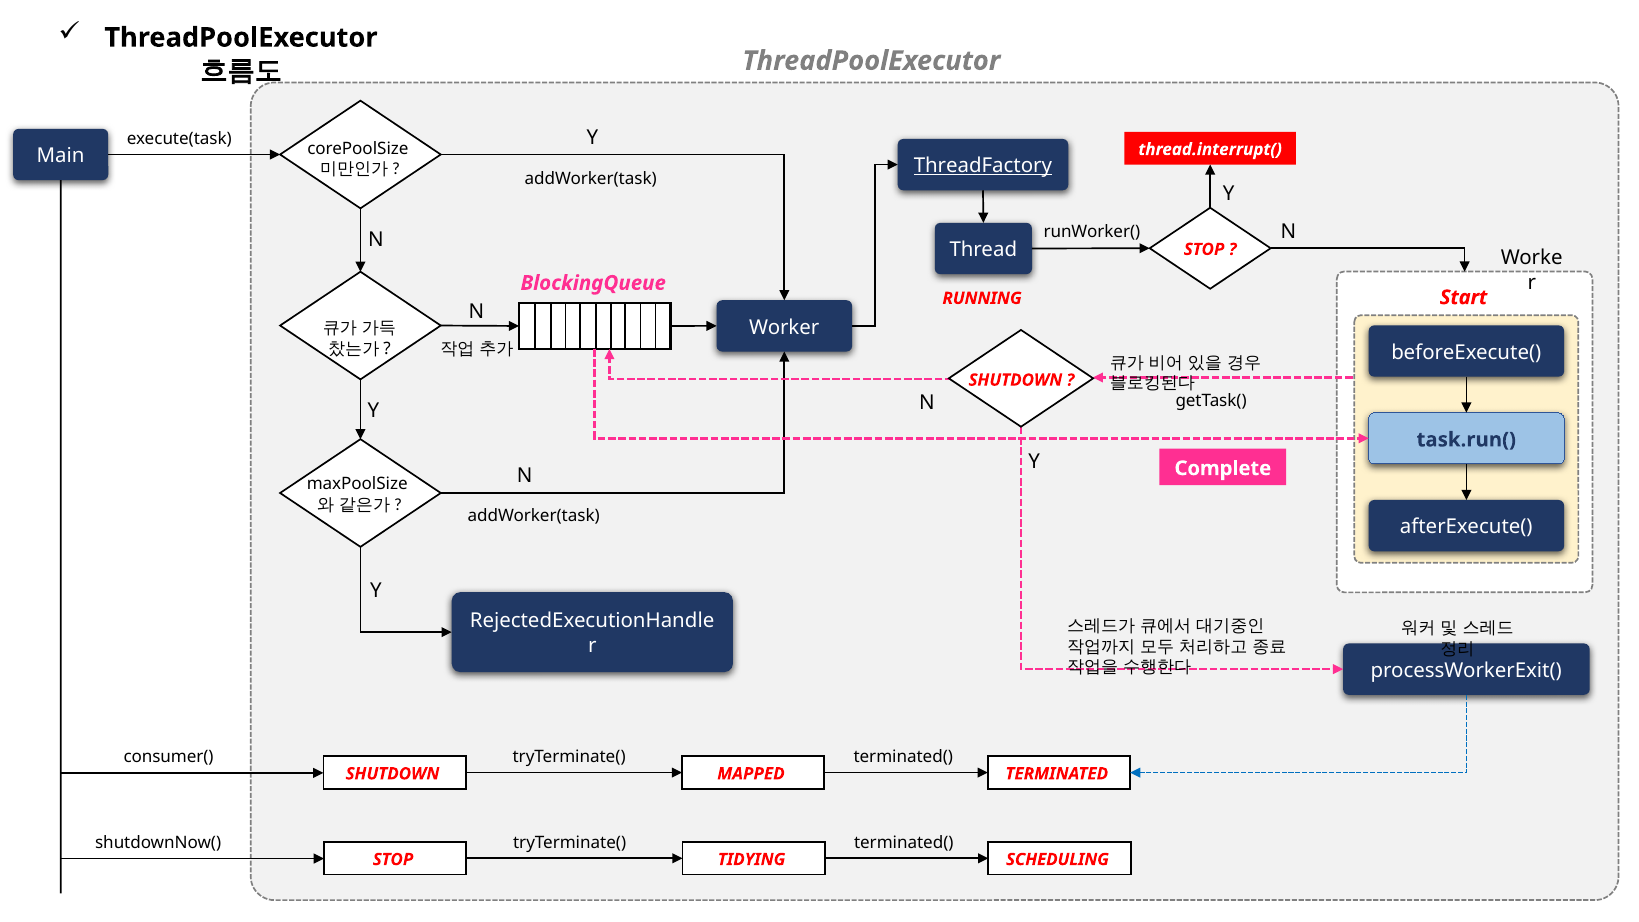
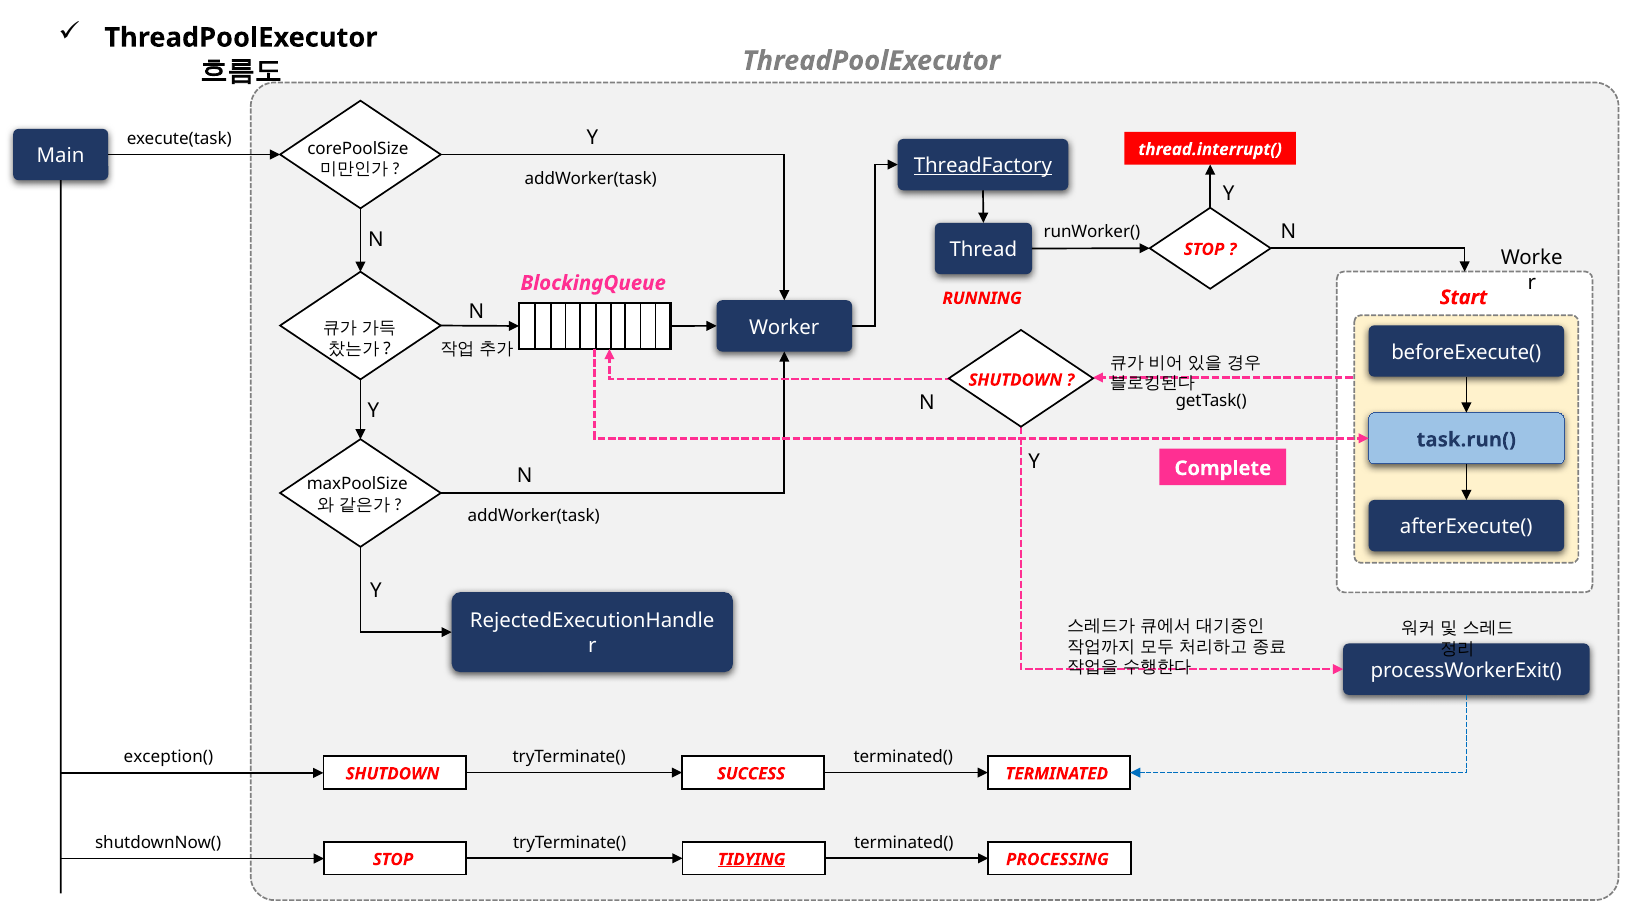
consumer(: consumer( -> exception(
MAPPED: MAPPED -> SUCCESS
TIDYING underline: none -> present
SCHEDULING: SCHEDULING -> PROCESSING
